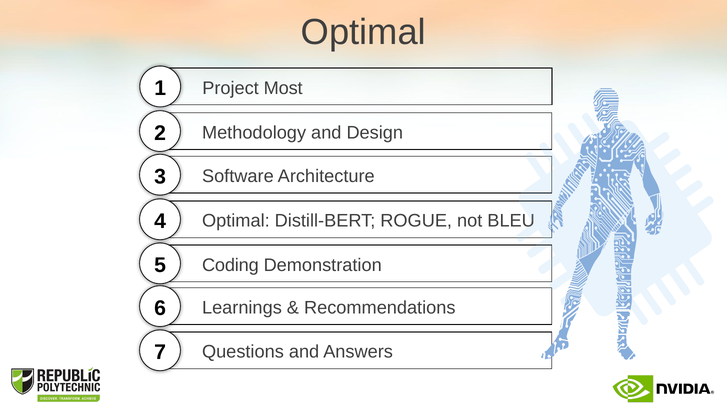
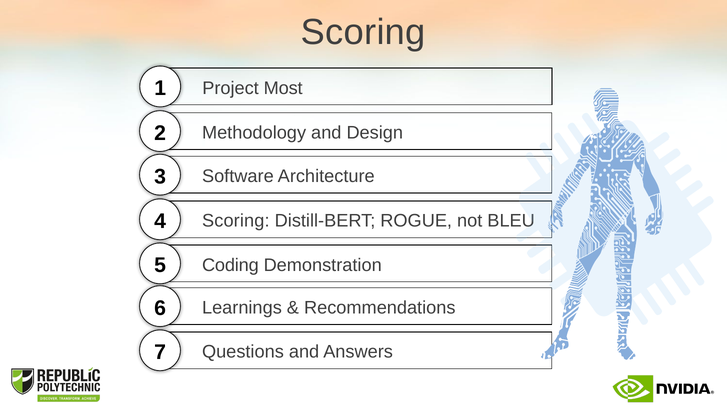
Optimal at (363, 32): Optimal -> Scoring
Optimal at (236, 221): Optimal -> Scoring
